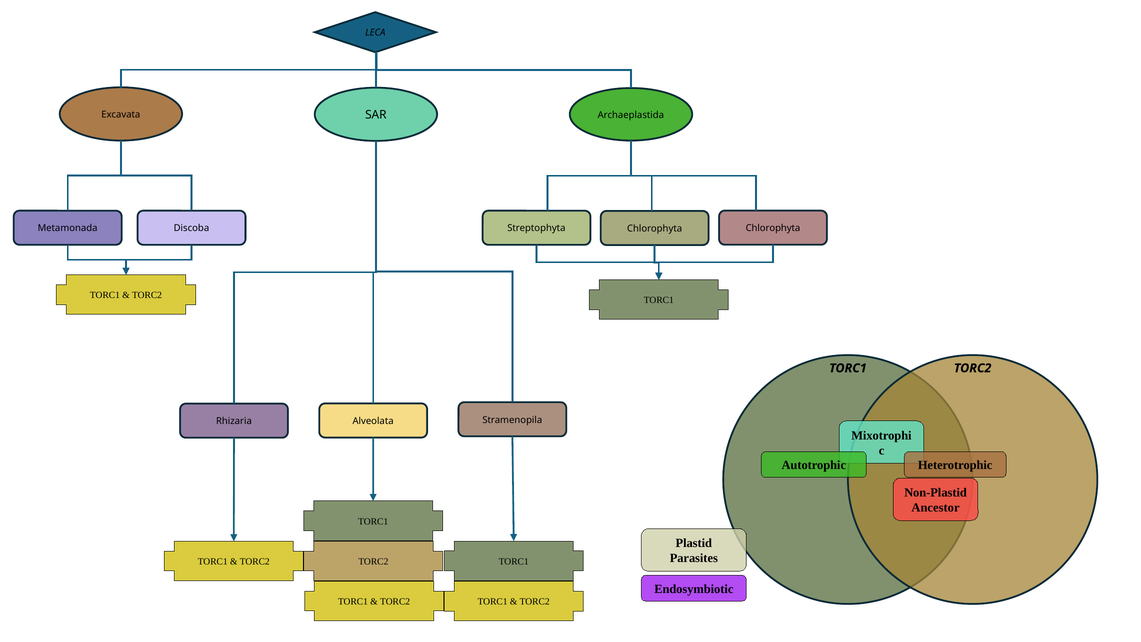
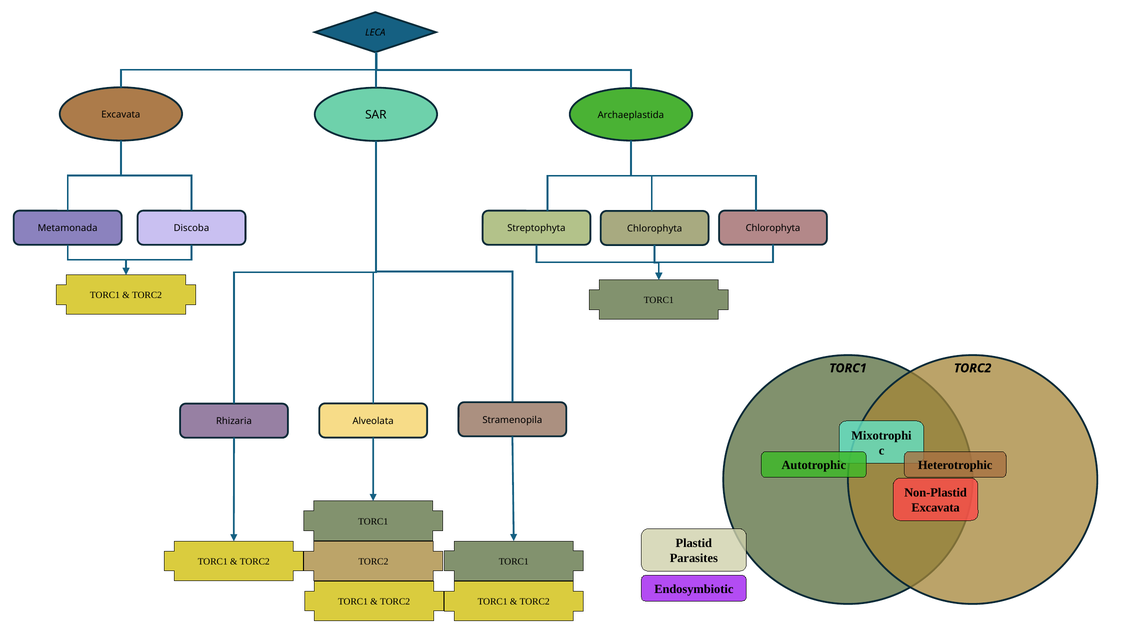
Ancestor at (935, 507): Ancestor -> Excavata
